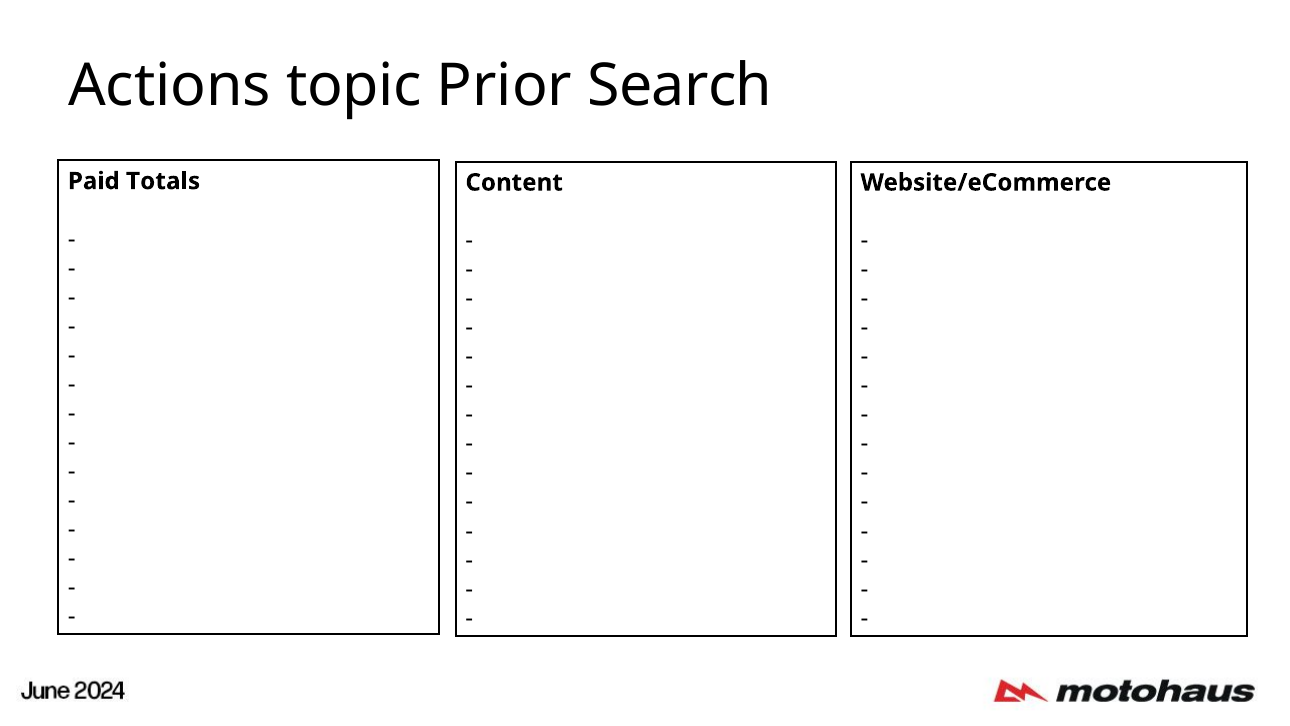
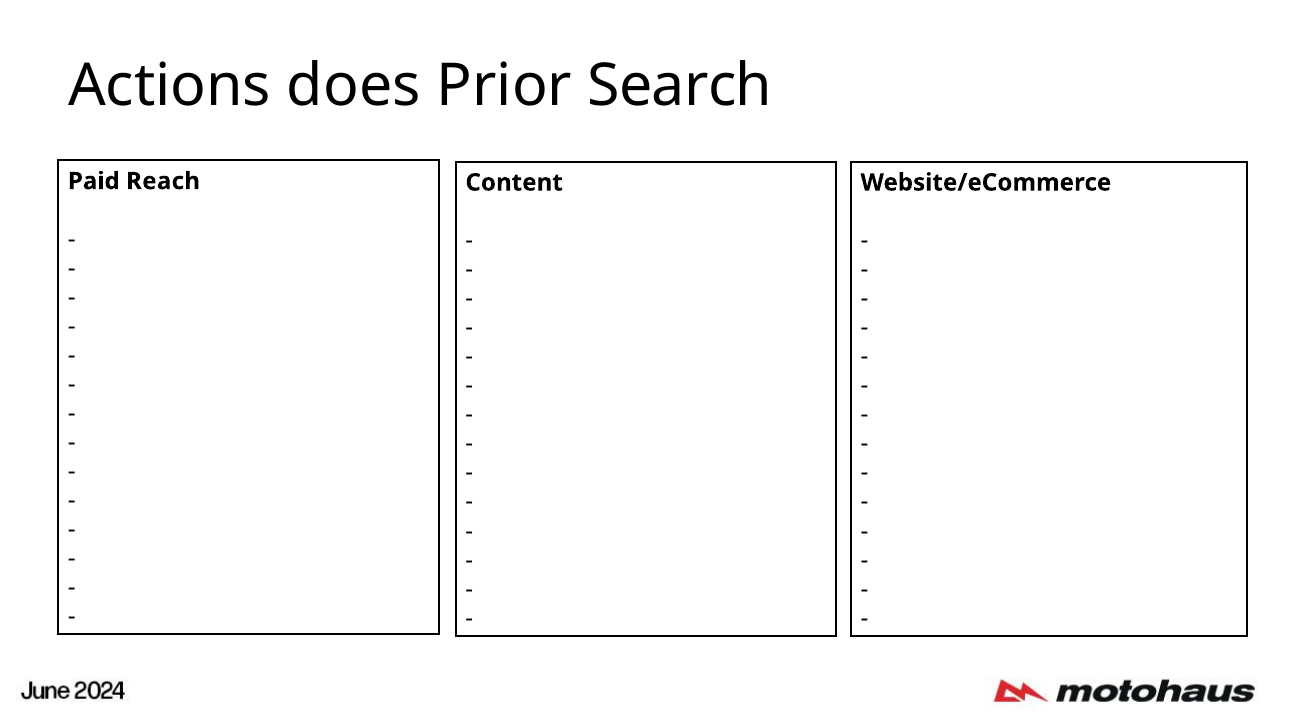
topic: topic -> does
Totals: Totals -> Reach
